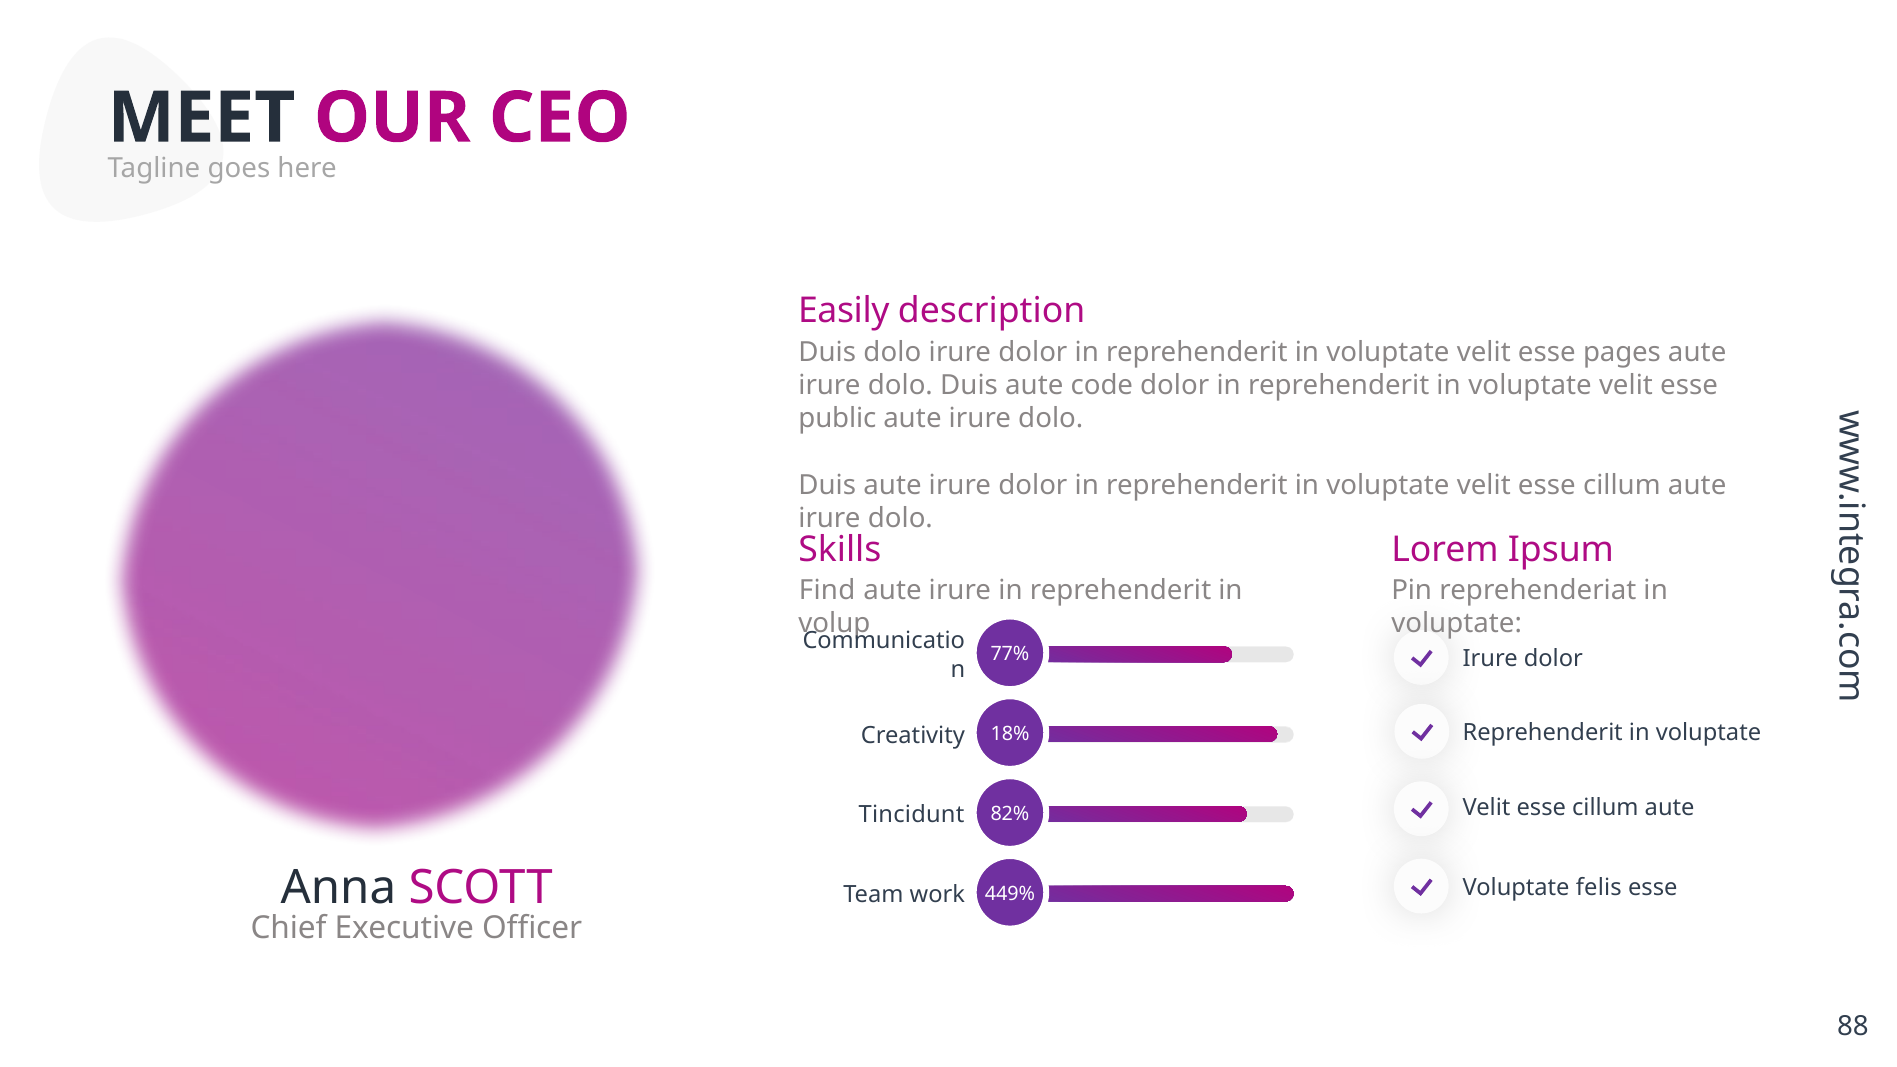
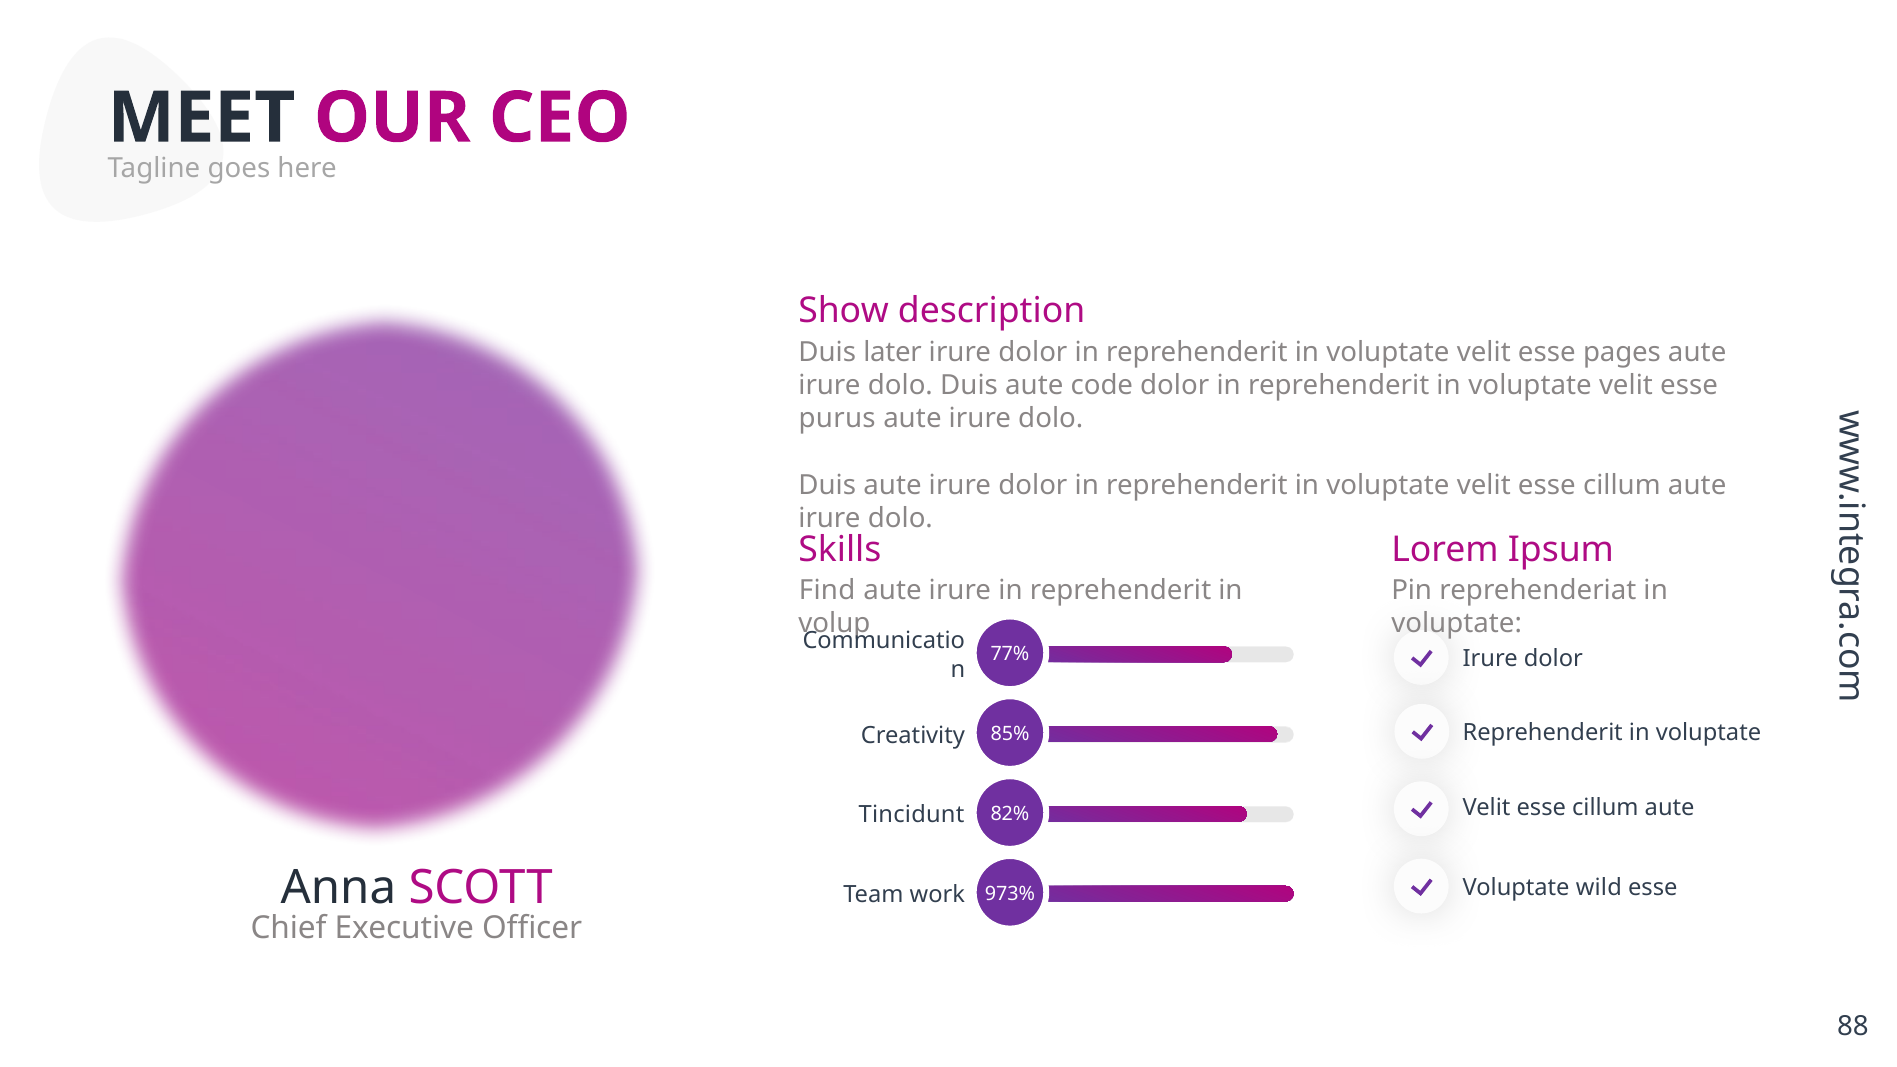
Easily: Easily -> Show
Duis dolo: dolo -> later
public: public -> purus
18%: 18% -> 85%
felis: felis -> wild
449%: 449% -> 973%
